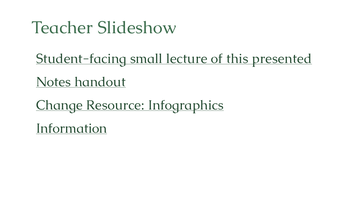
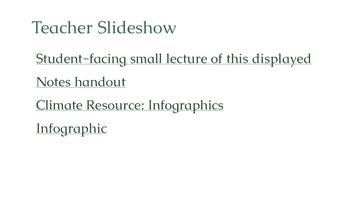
presented: presented -> displayed
Change: Change -> Climate
Information: Information -> Infographic
